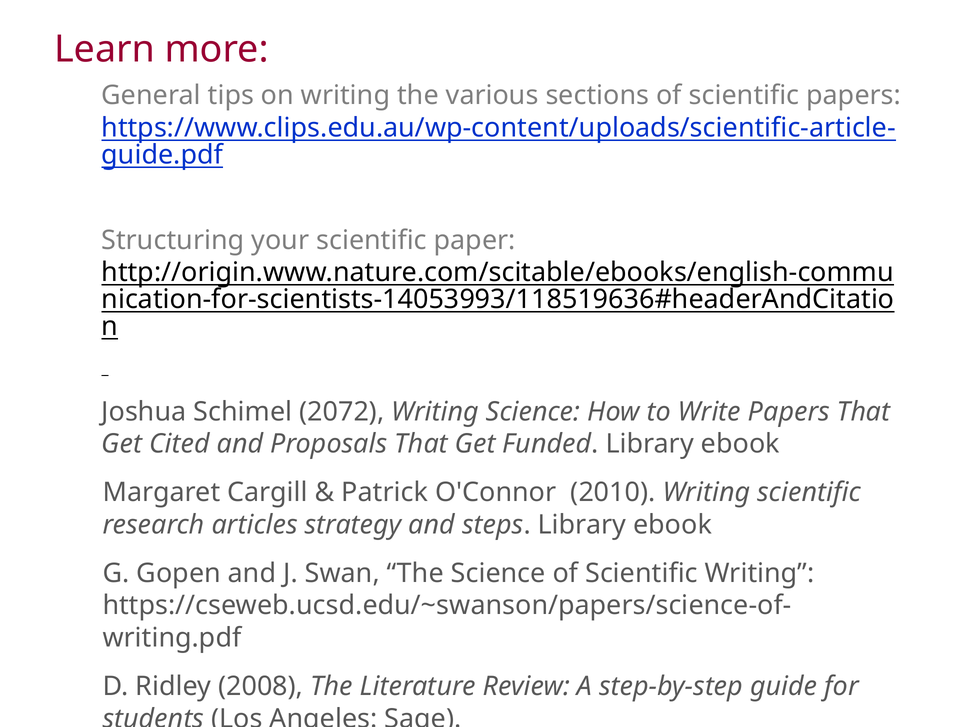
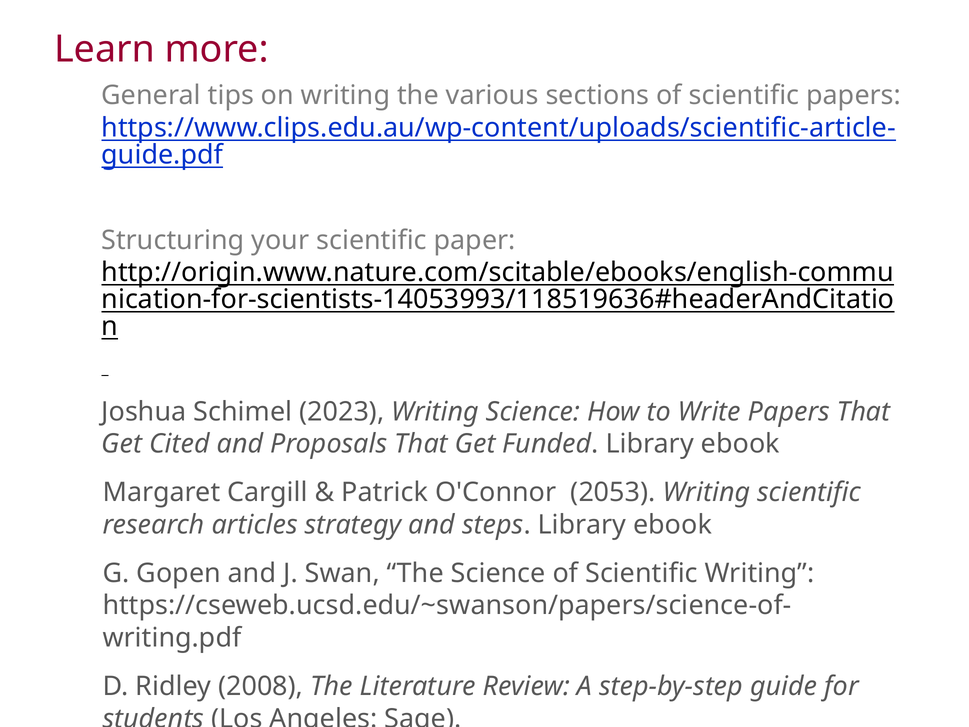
2072: 2072 -> 2023
2010: 2010 -> 2053
